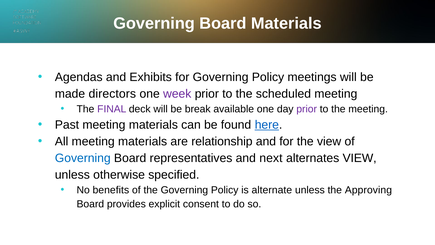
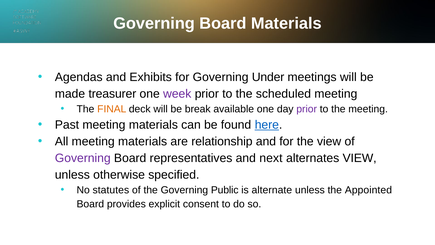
for Governing Policy: Policy -> Under
directors: directors -> treasurer
FINAL colour: purple -> orange
Governing at (83, 158) colour: blue -> purple
benefits: benefits -> statutes
the Governing Policy: Policy -> Public
Approving: Approving -> Appointed
